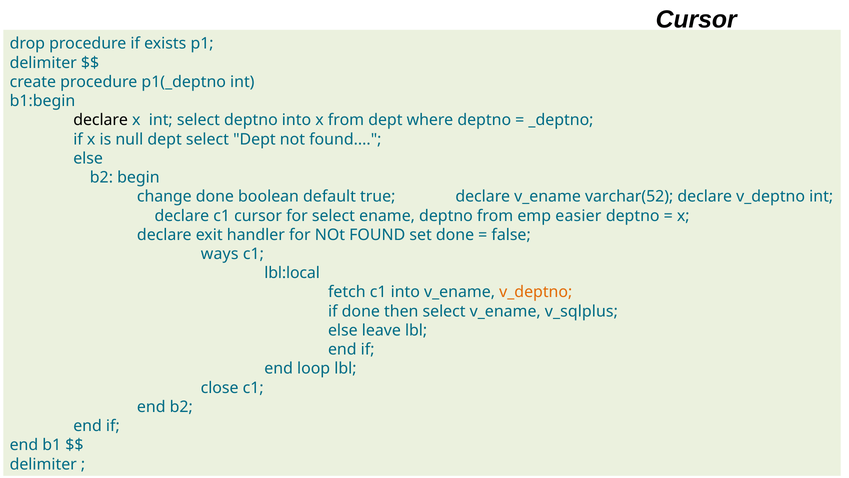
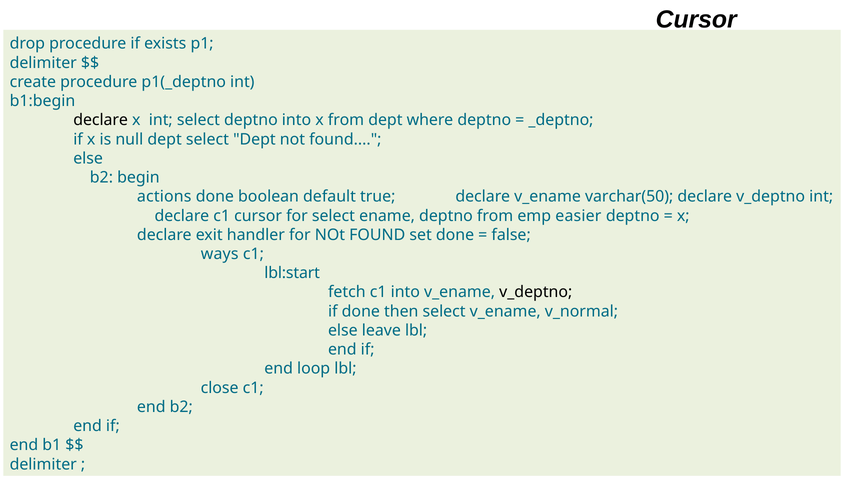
change: change -> actions
varchar(52: varchar(52 -> varchar(50
lbl:local: lbl:local -> lbl:start
v_deptno at (536, 292) colour: orange -> black
v_sqlplus: v_sqlplus -> v_normal
